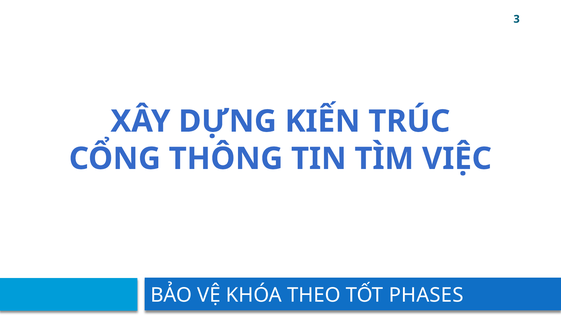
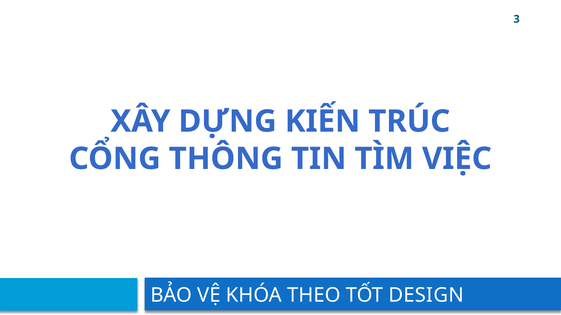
PHASES: PHASES -> DESIGN
